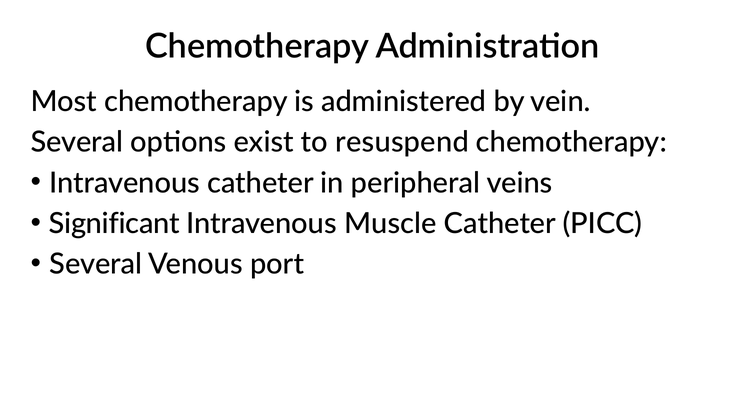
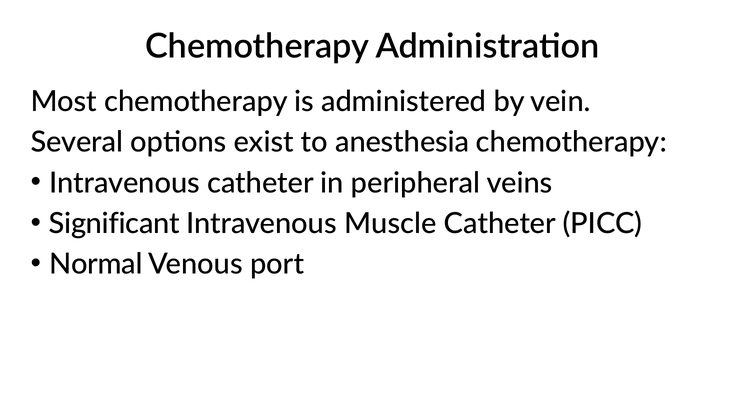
resuspend: resuspend -> anesthesia
Several at (96, 264): Several -> Normal
